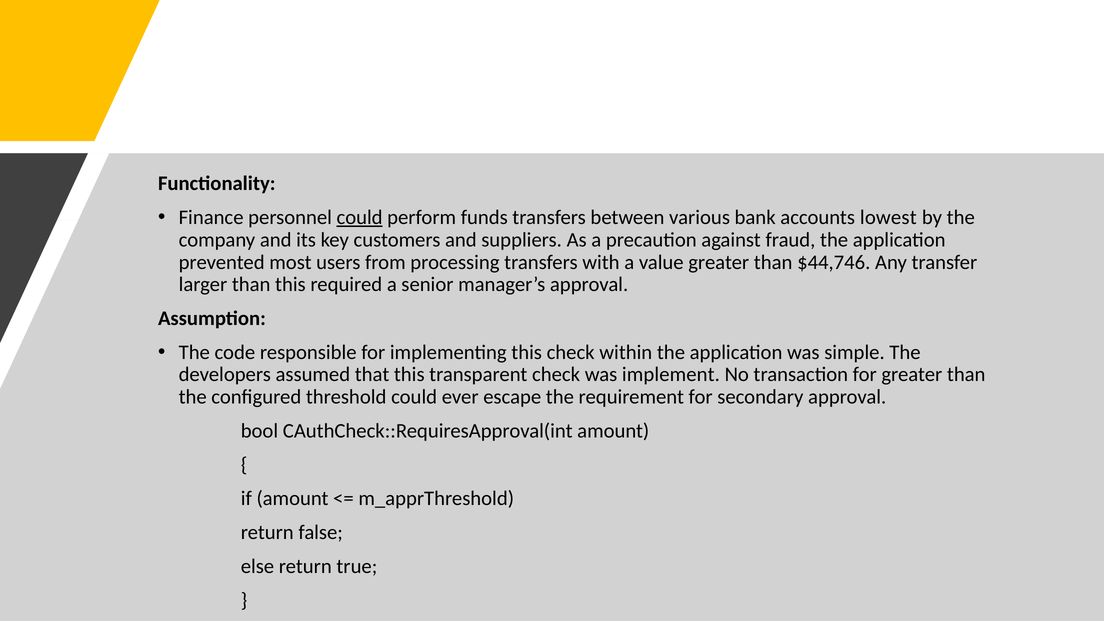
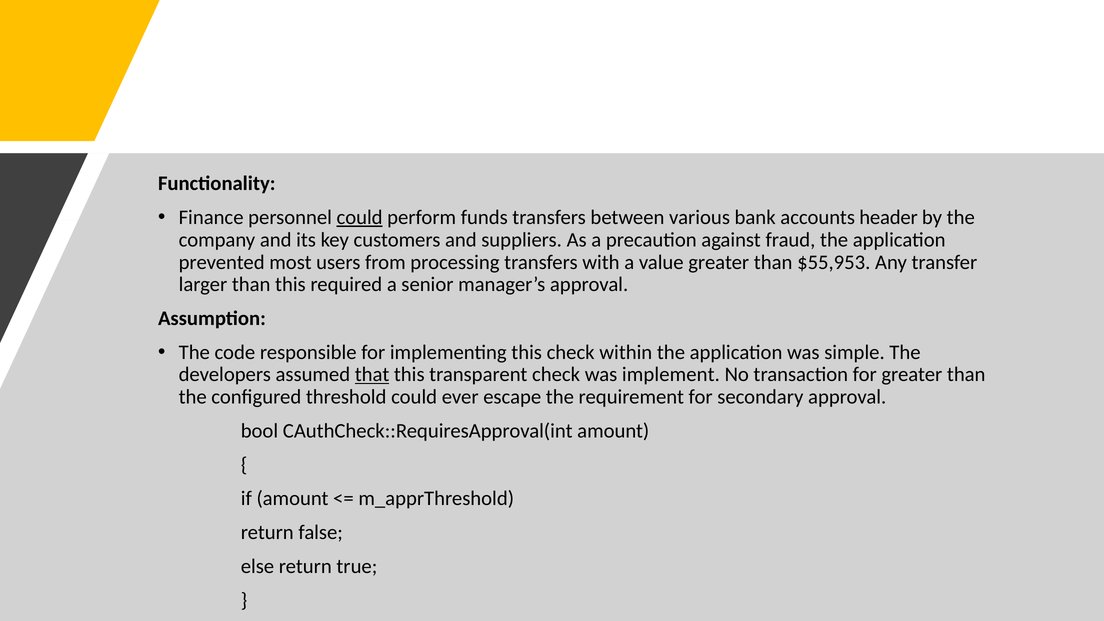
lowest: lowest -> header
$44,746: $44,746 -> $55,953
that underline: none -> present
